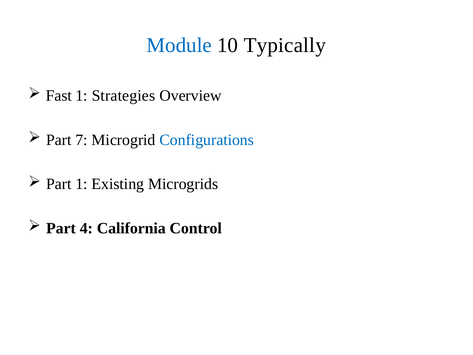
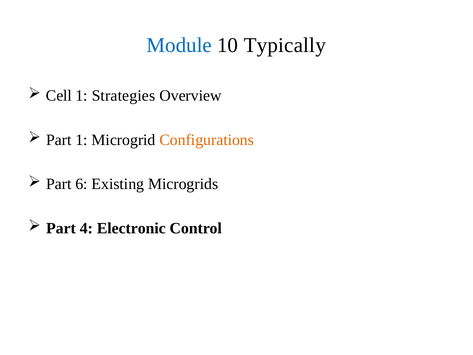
Fast: Fast -> Cell
Part 7: 7 -> 1
Configurations colour: blue -> orange
Part 1: 1 -> 6
California: California -> Electronic
